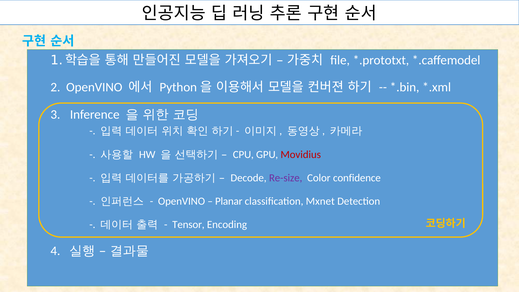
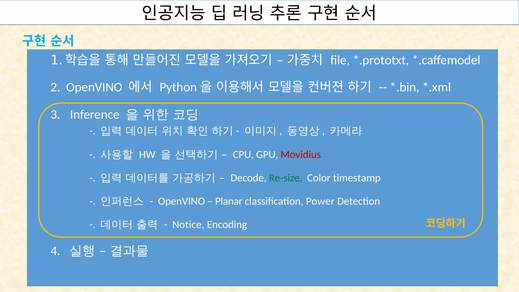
Re-size colour: purple -> green
confidence: confidence -> timestamp
Mxnet: Mxnet -> Power
Tensor: Tensor -> Notice
